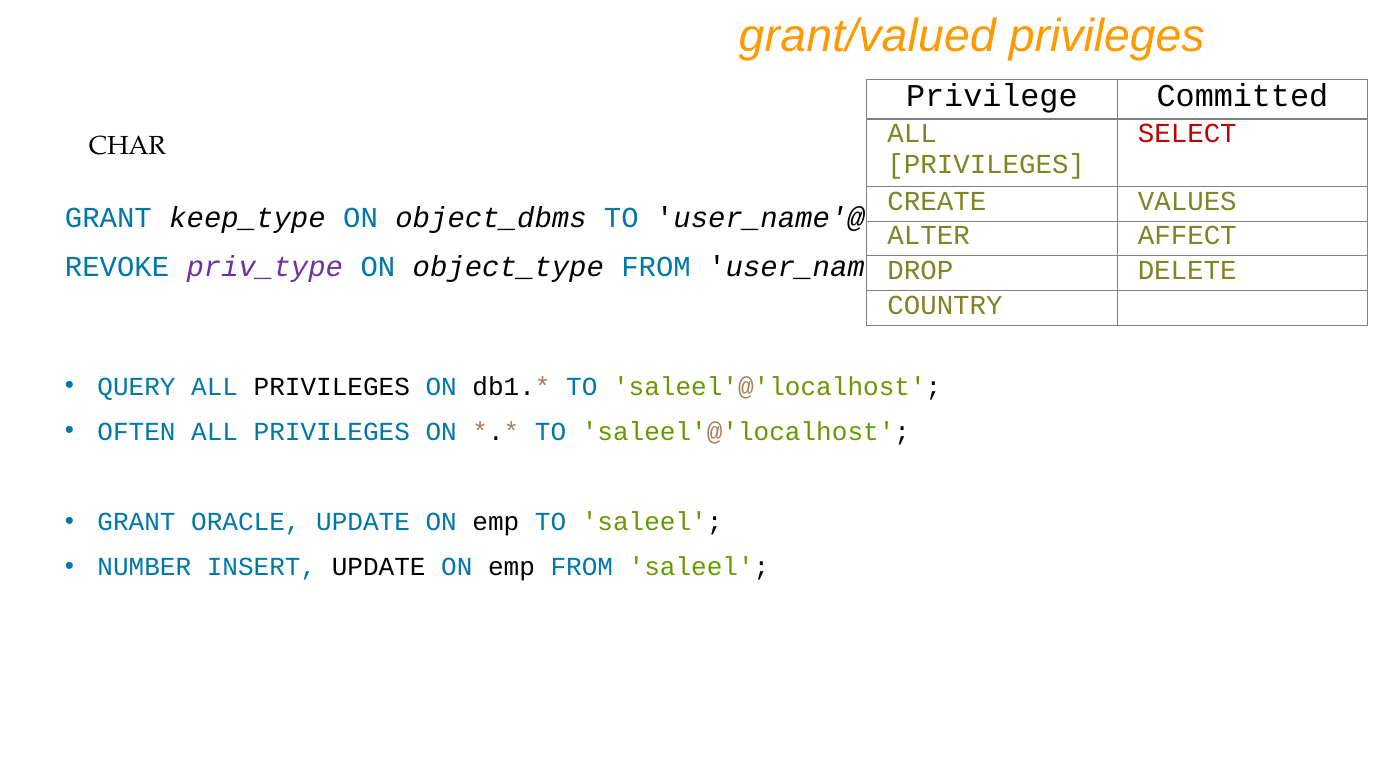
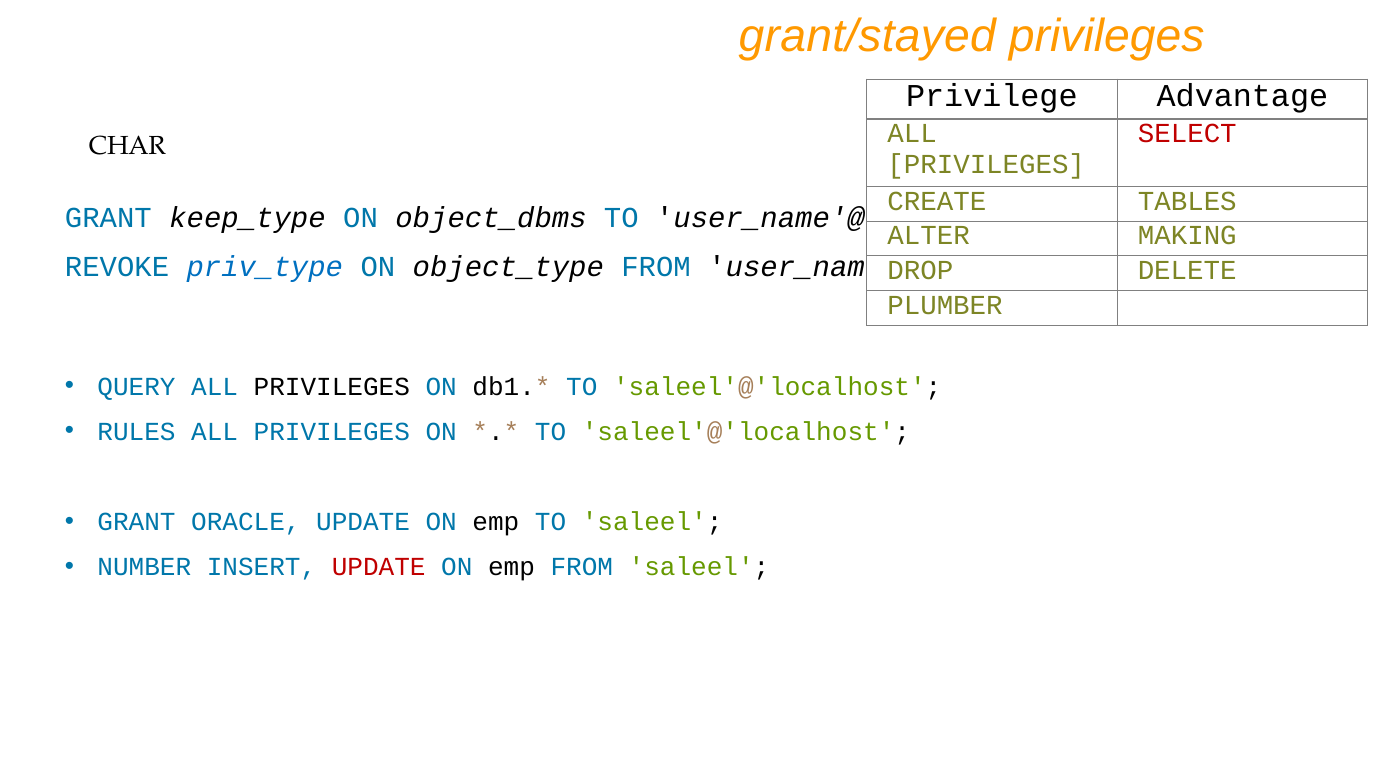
grant/valued: grant/valued -> grant/stayed
Committed: Committed -> Advantage
VALUES: VALUES -> TABLES
AFFECT: AFFECT -> MAKING
priv_type colour: purple -> blue
COUNTRY: COUNTRY -> PLUMBER
OFTEN: OFTEN -> RULES
UPDATE at (379, 567) colour: black -> red
